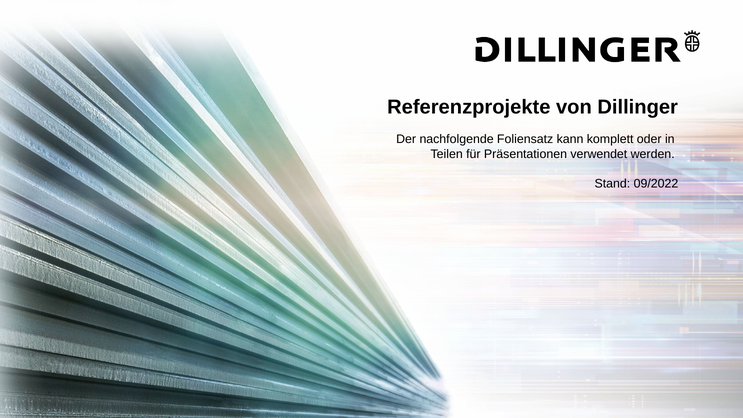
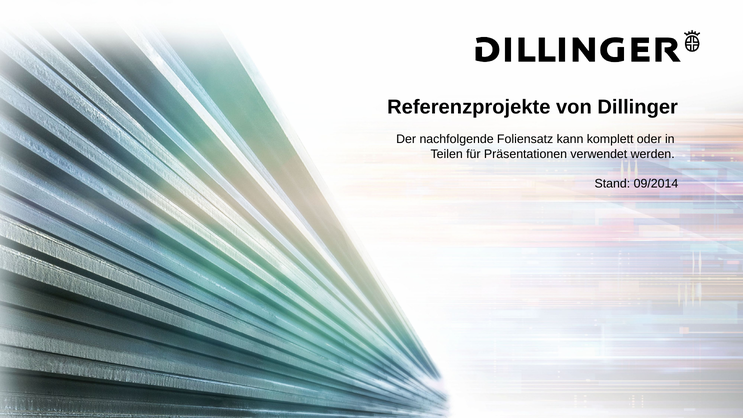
09/2022: 09/2022 -> 09/2014
